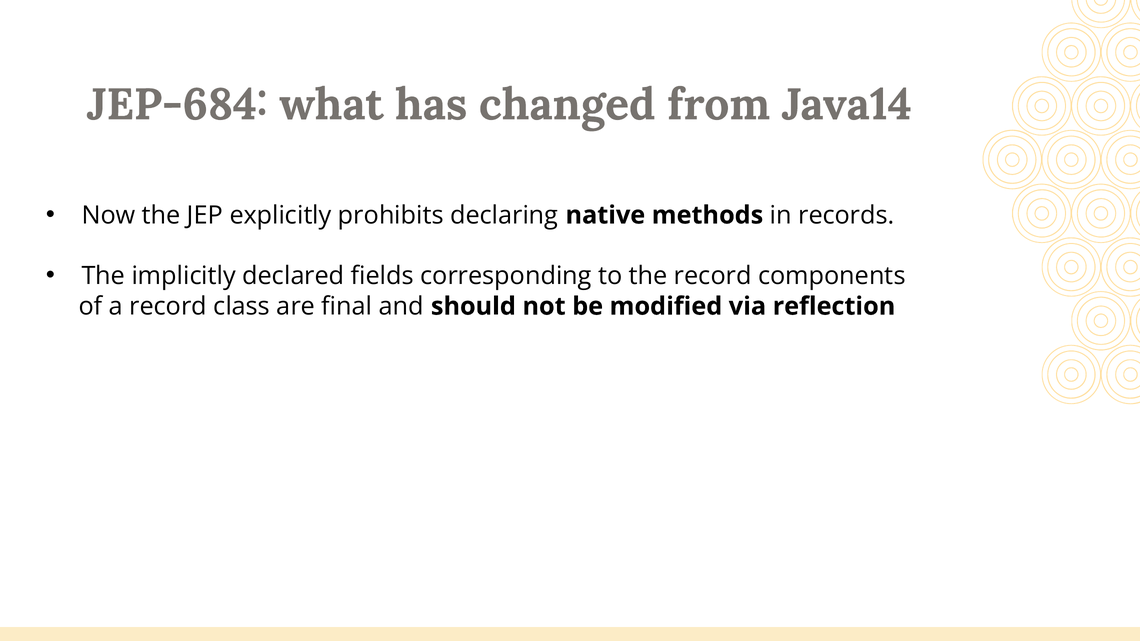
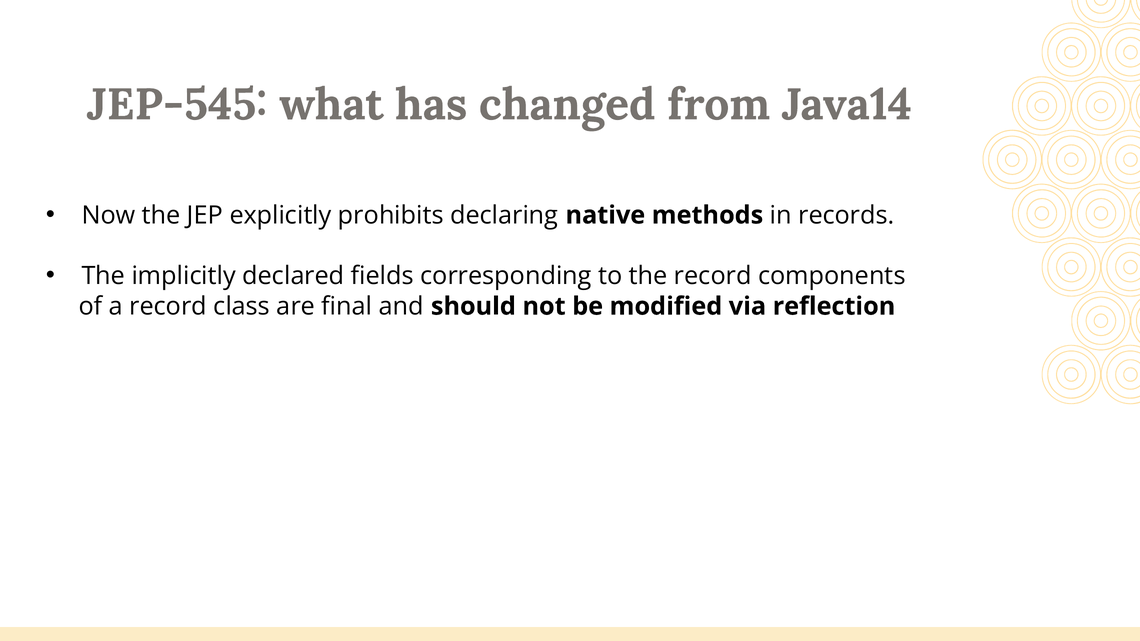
JEP-684: JEP-684 -> JEP-545
